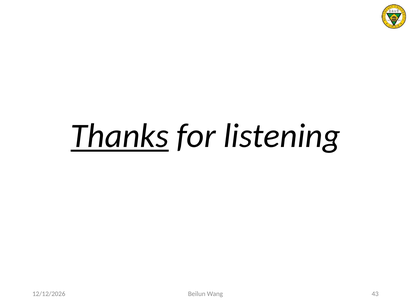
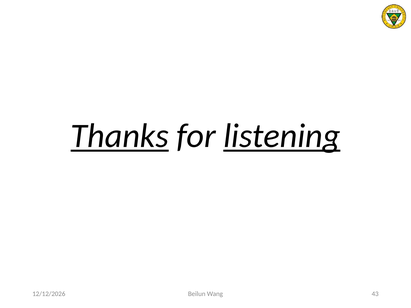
listening underline: none -> present
